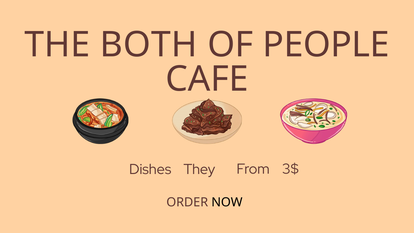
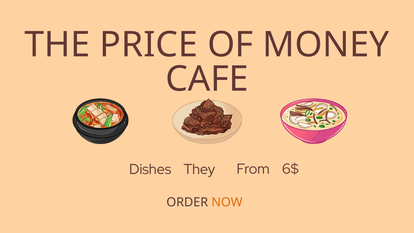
BOTH: BOTH -> PRICE
PEOPLE: PEOPLE -> MONEY
3$: 3$ -> 6$
NOW colour: black -> orange
